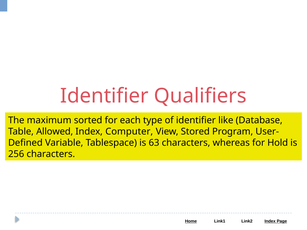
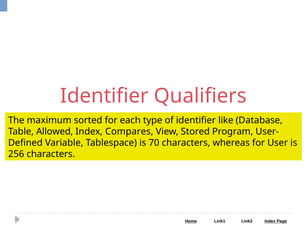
Computer: Computer -> Compares
63: 63 -> 70
Hold: Hold -> User
